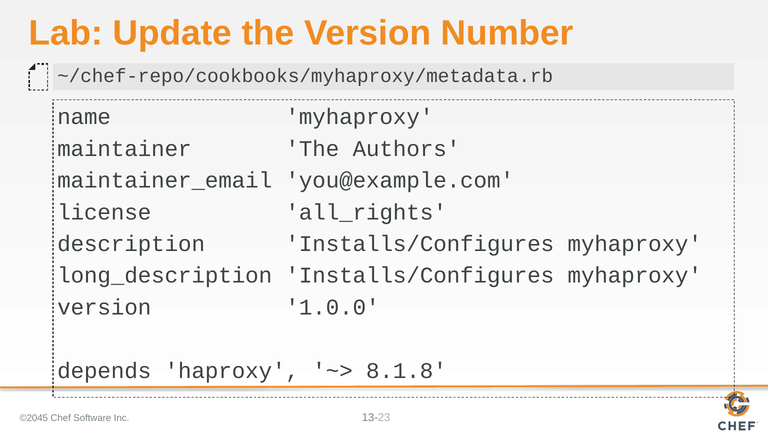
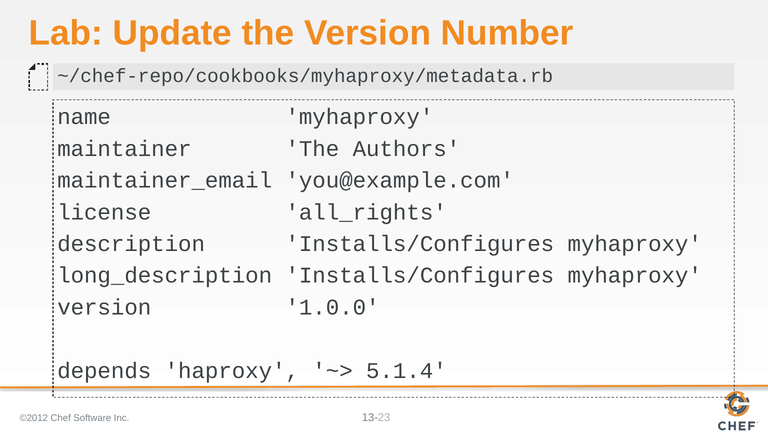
8.1.8: 8.1.8 -> 5.1.4
©2045: ©2045 -> ©2012
